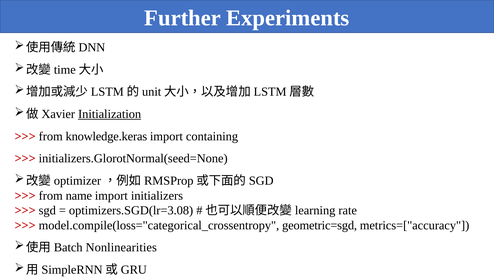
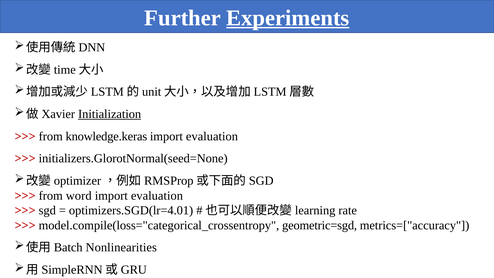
Experiments underline: none -> present
containing at (212, 136): containing -> evaluation
name: name -> word
initializers at (157, 196): initializers -> evaluation
optimizers.SGD(lr=3.08: optimizers.SGD(lr=3.08 -> optimizers.SGD(lr=4.01
